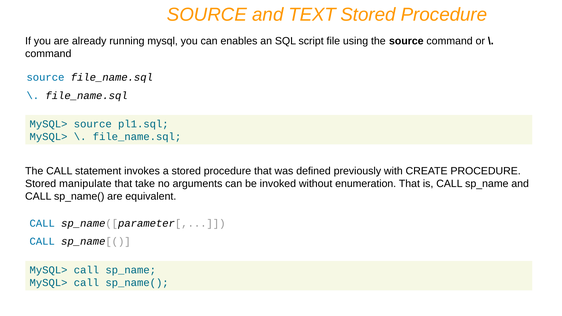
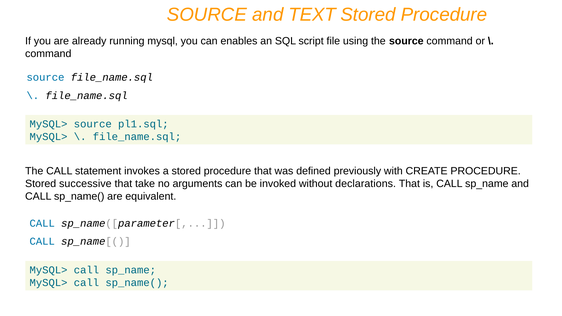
manipulate: manipulate -> successive
enumeration: enumeration -> declarations
